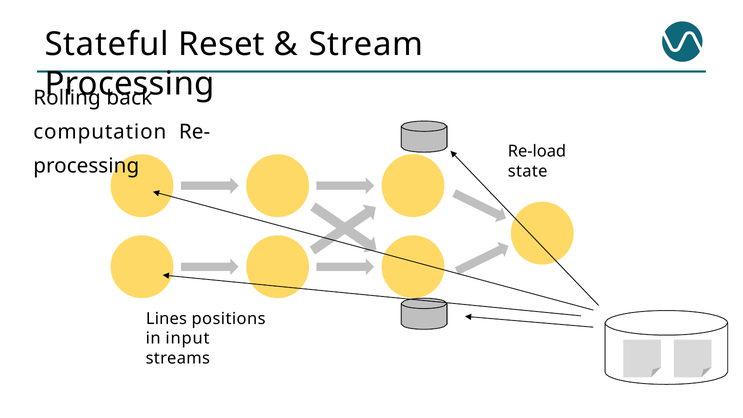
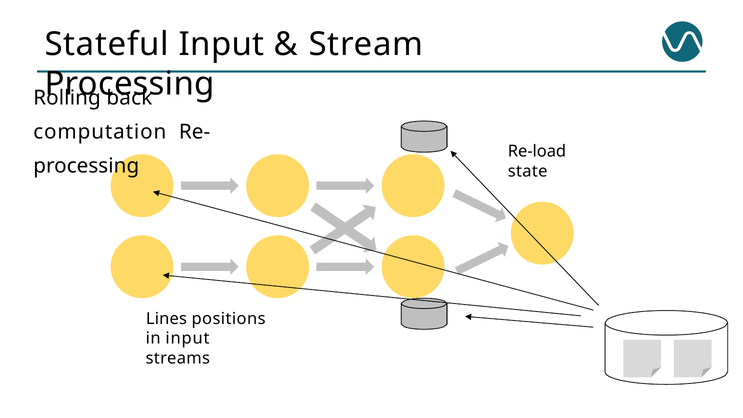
Stateful Reset: Reset -> Input
